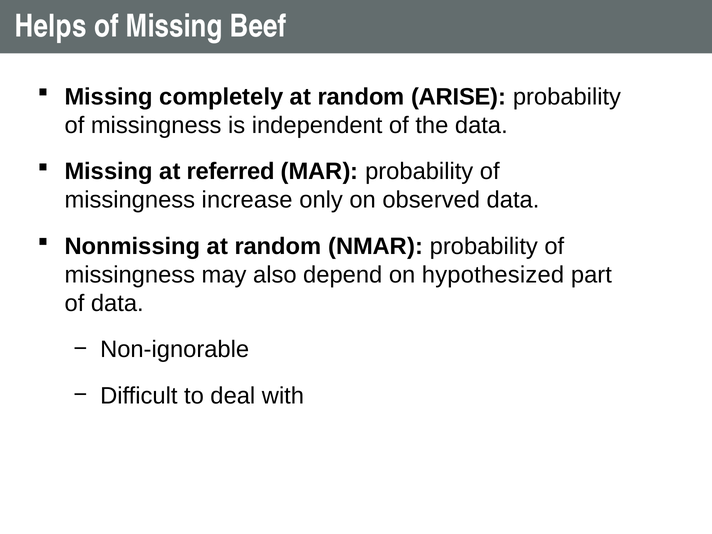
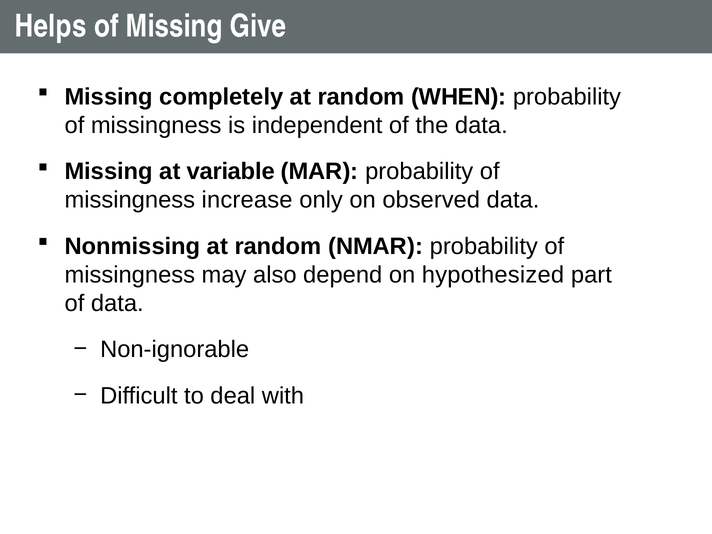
Beef: Beef -> Give
ARISE: ARISE -> WHEN
referred: referred -> variable
